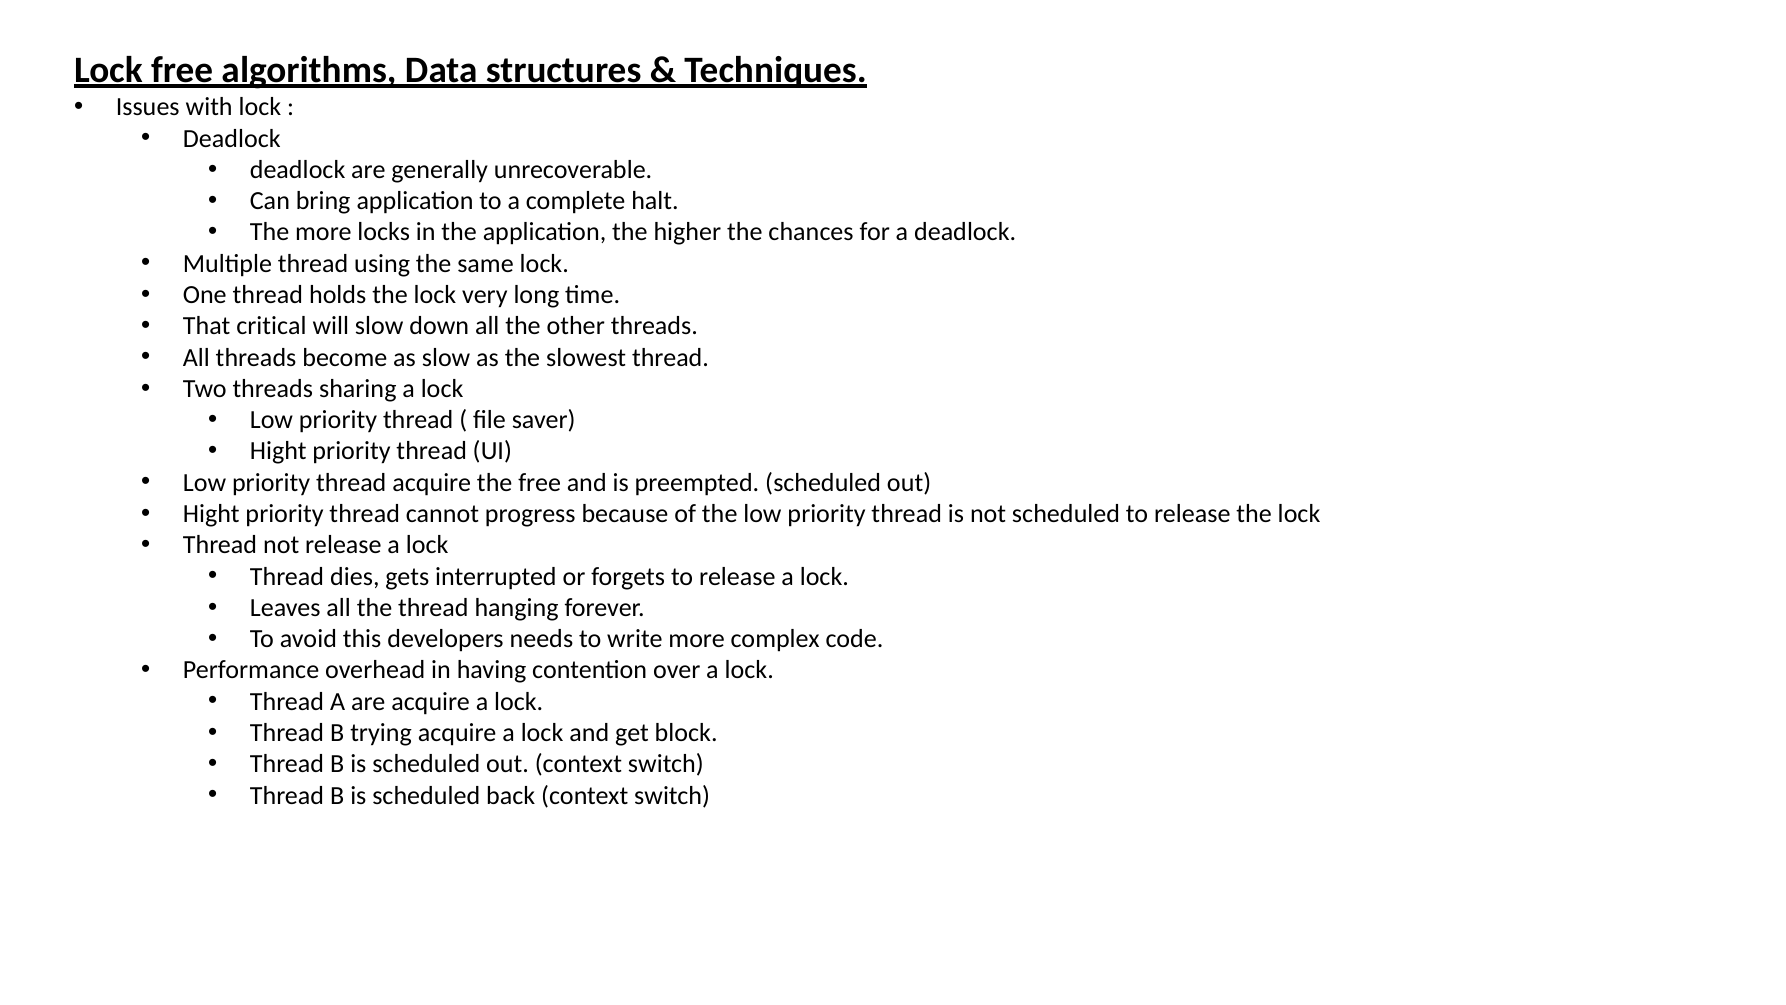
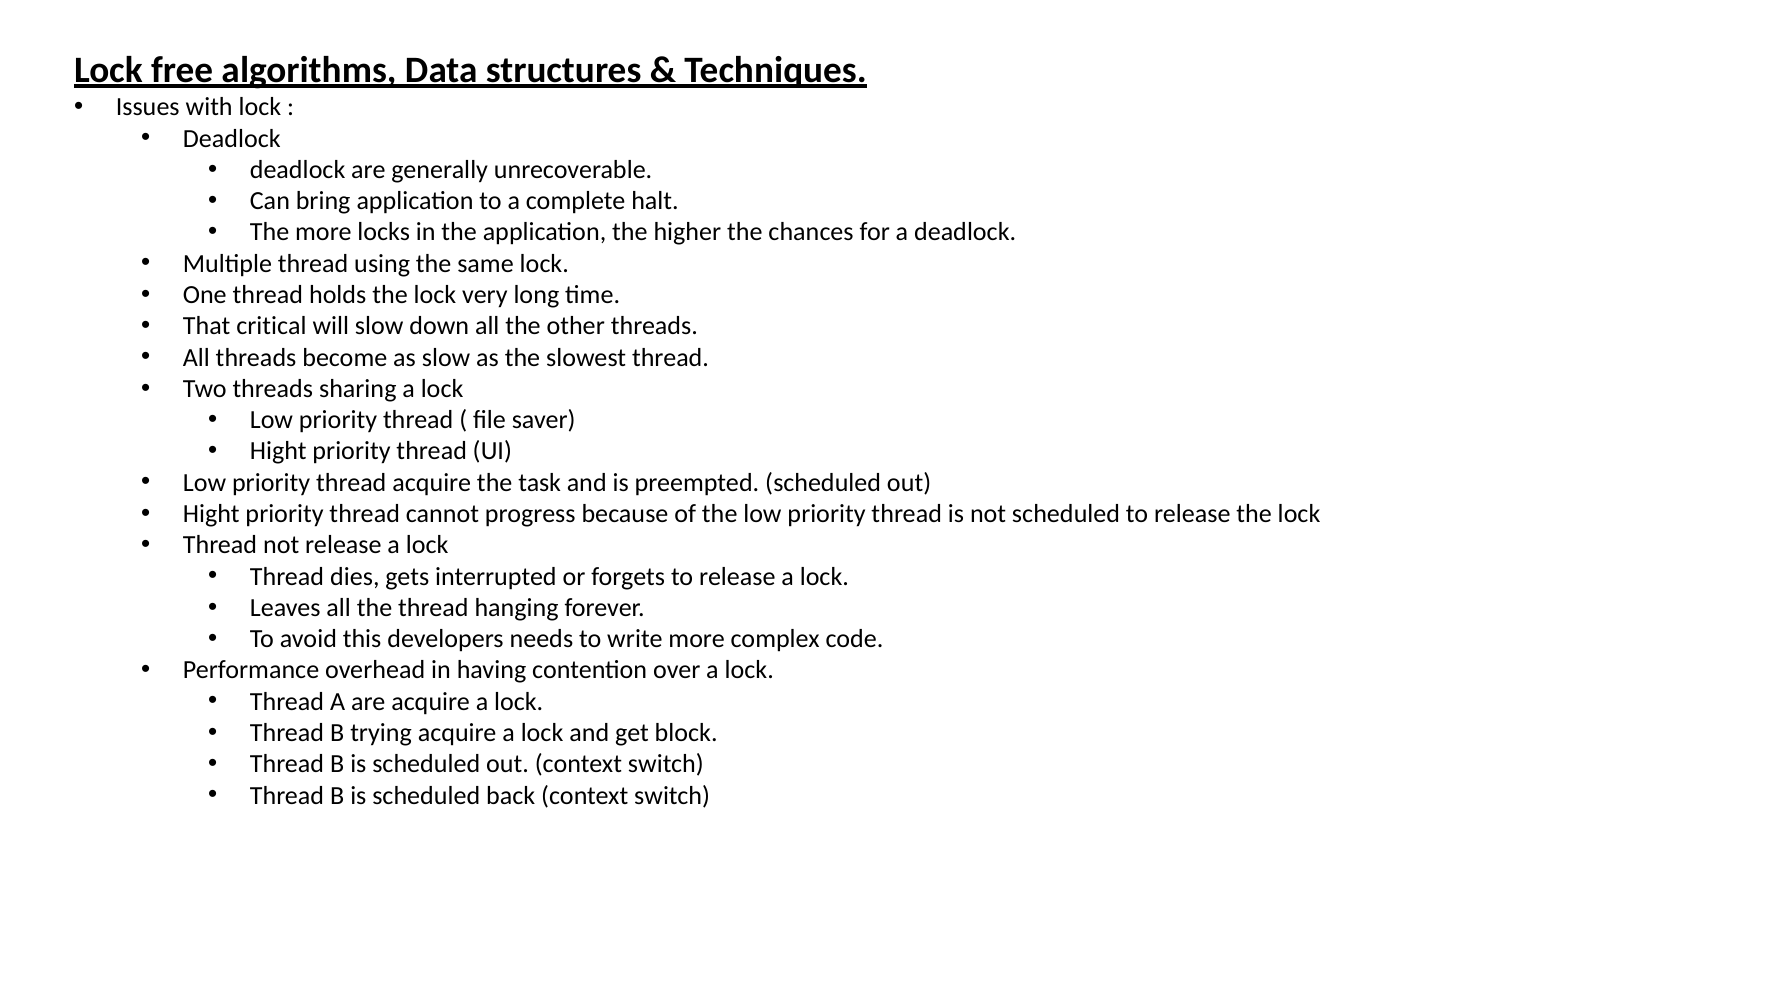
the free: free -> task
